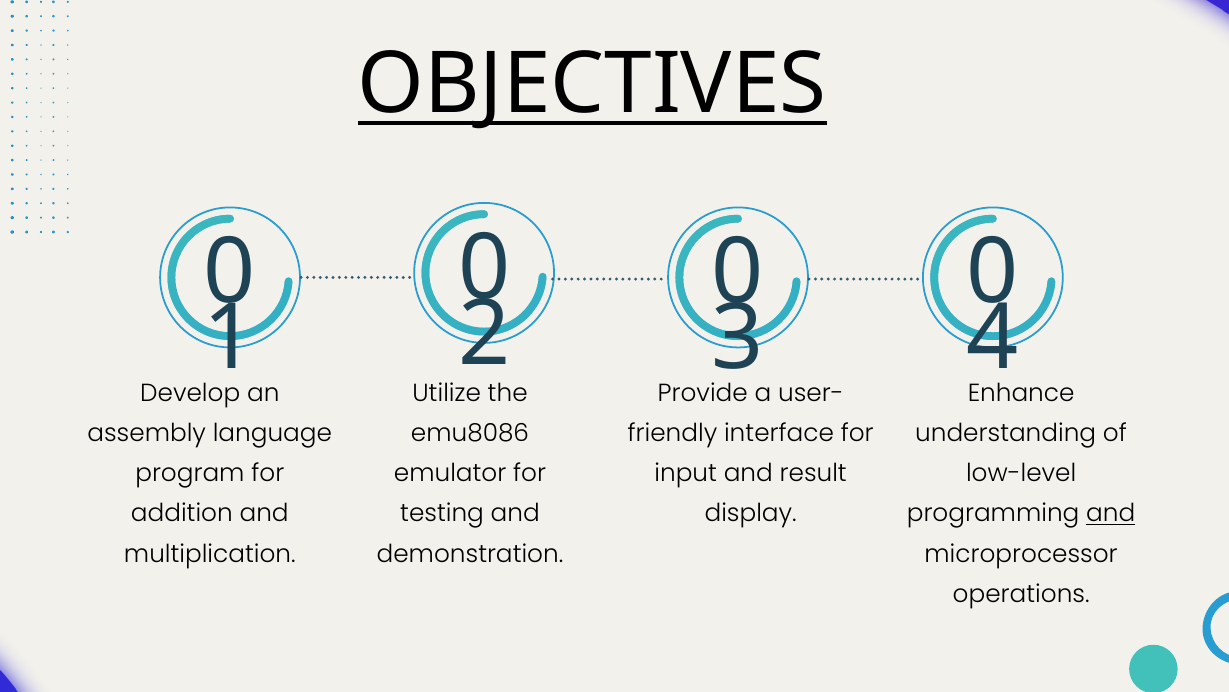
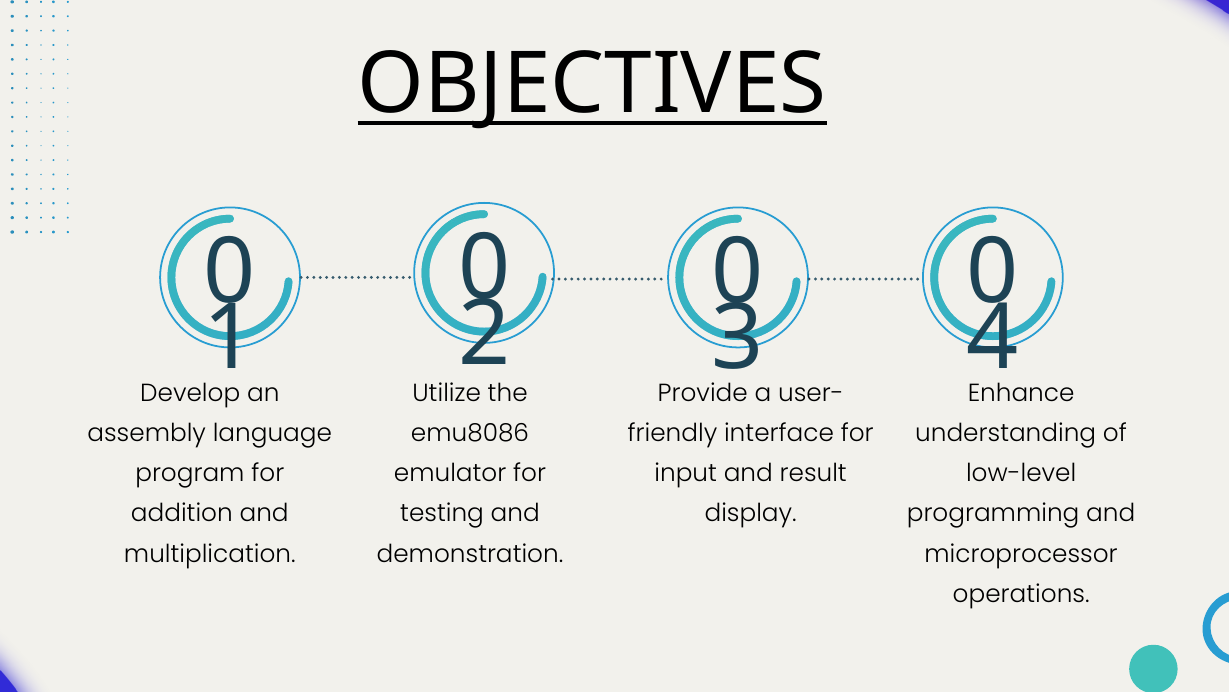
and at (1111, 513) underline: present -> none
